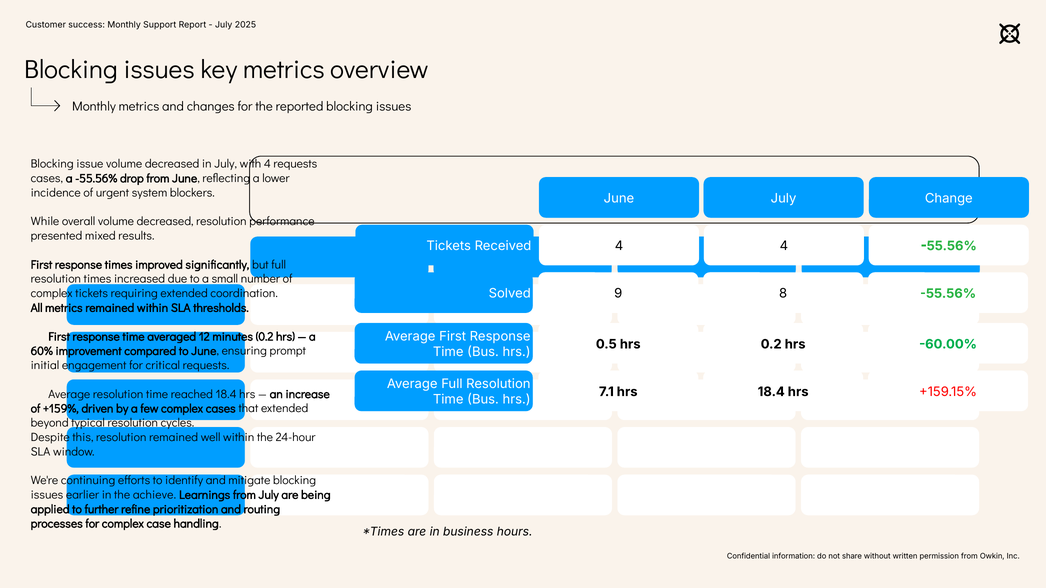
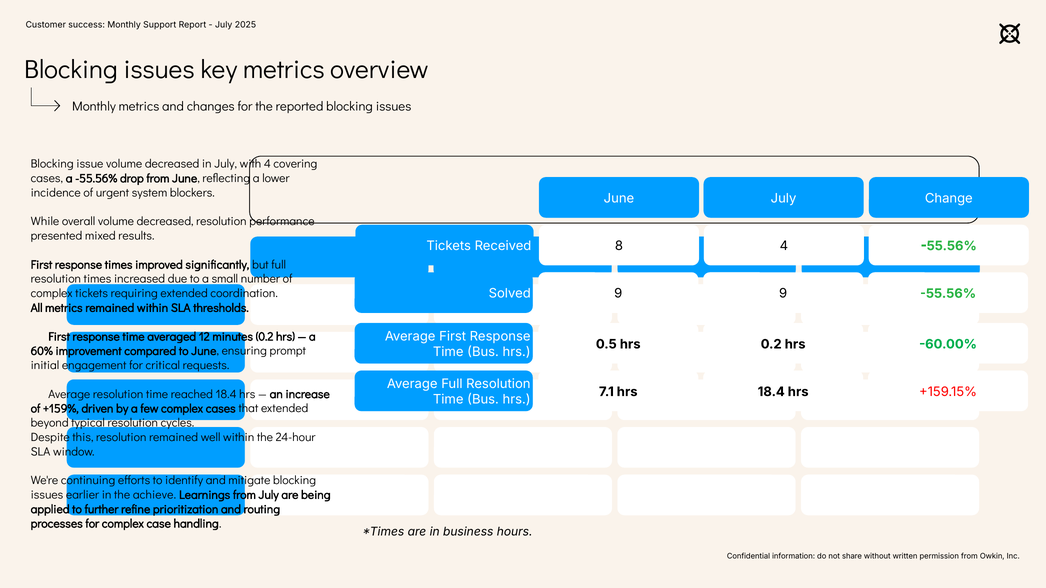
4 requests: requests -> covering
Received 4: 4 -> 8
9 8: 8 -> 9
